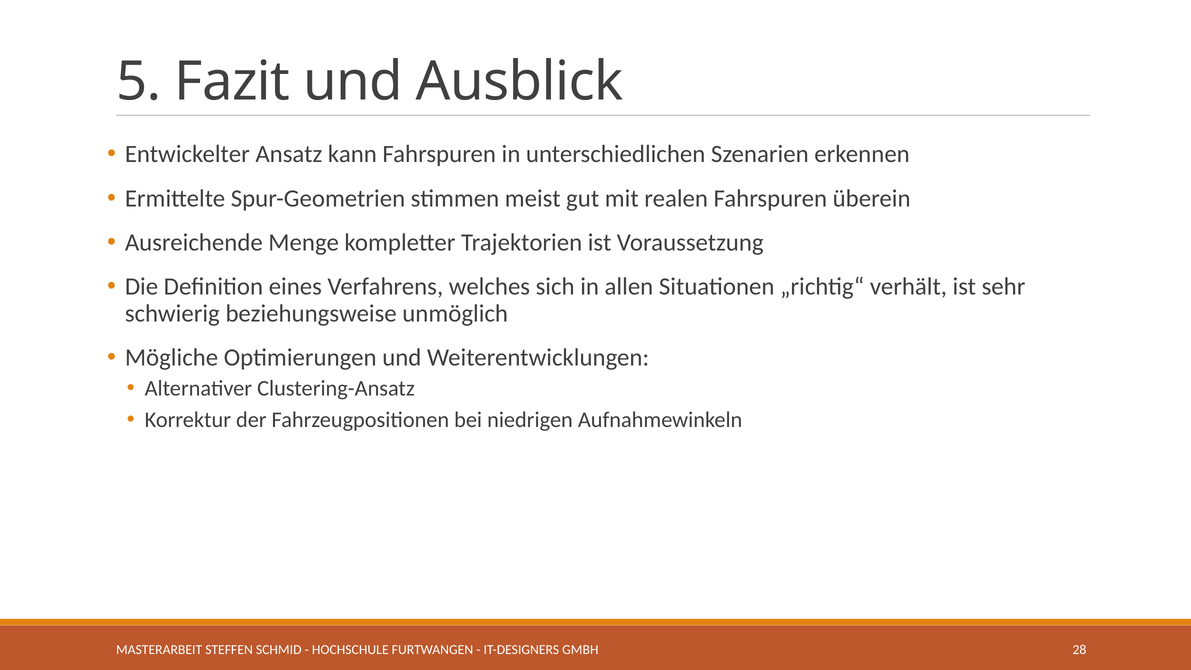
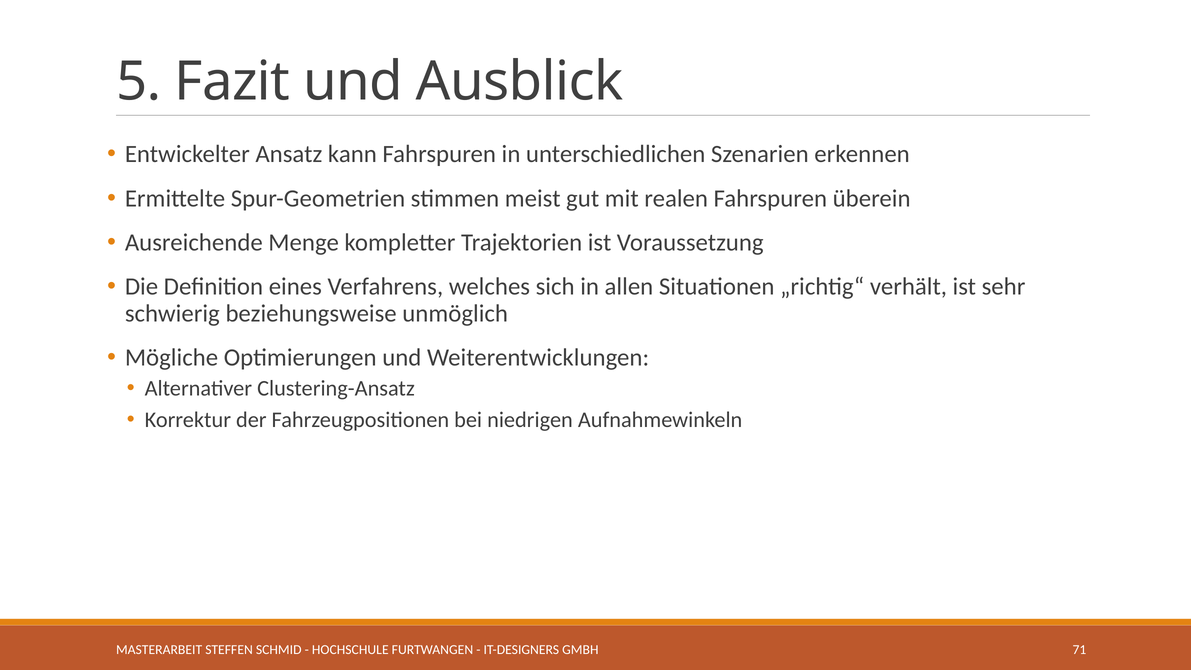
28: 28 -> 71
